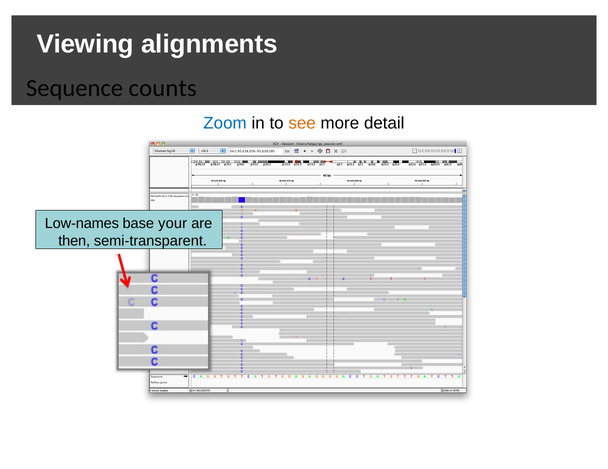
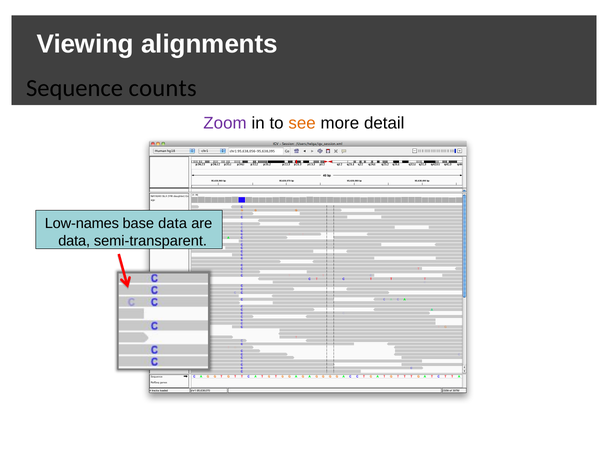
Zoom colour: blue -> purple
base your: your -> data
then at (74, 242): then -> data
